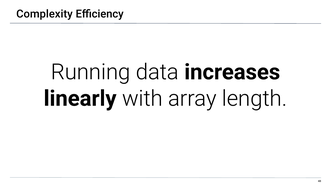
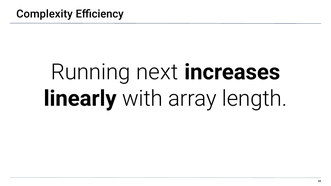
data: data -> next
